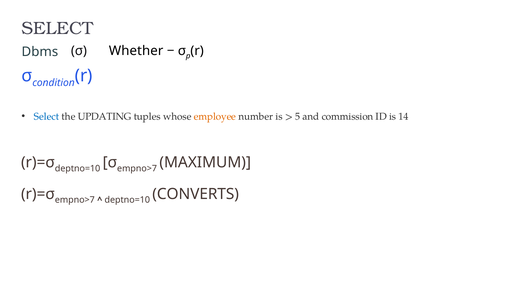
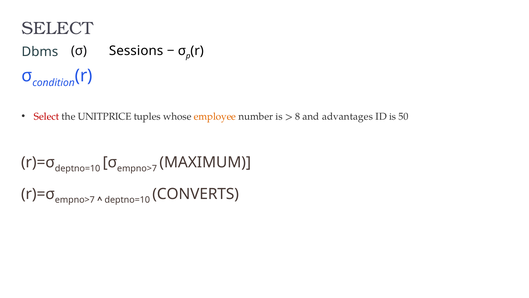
Whether: Whether -> Sessions
Select at (47, 116) colour: blue -> red
UPDATING: UPDATING -> UNITPRICE
5: 5 -> 8
commission: commission -> advantages
14: 14 -> 50
